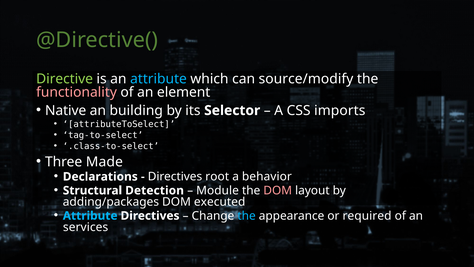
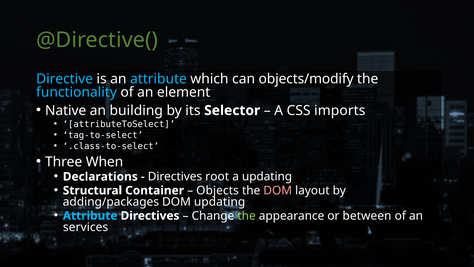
Directive colour: light green -> light blue
source/modify: source/modify -> objects/modify
functionality colour: pink -> light blue
Made: Made -> When
a behavior: behavior -> updating
Detection: Detection -> Container
Module: Module -> Objects
DOM executed: executed -> updating
the at (247, 215) colour: light blue -> light green
required: required -> between
